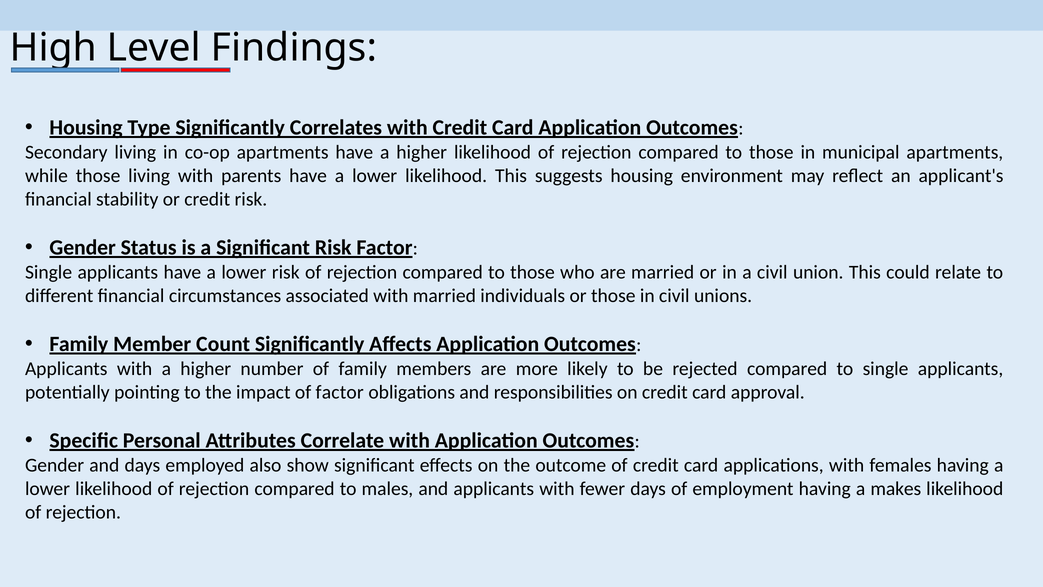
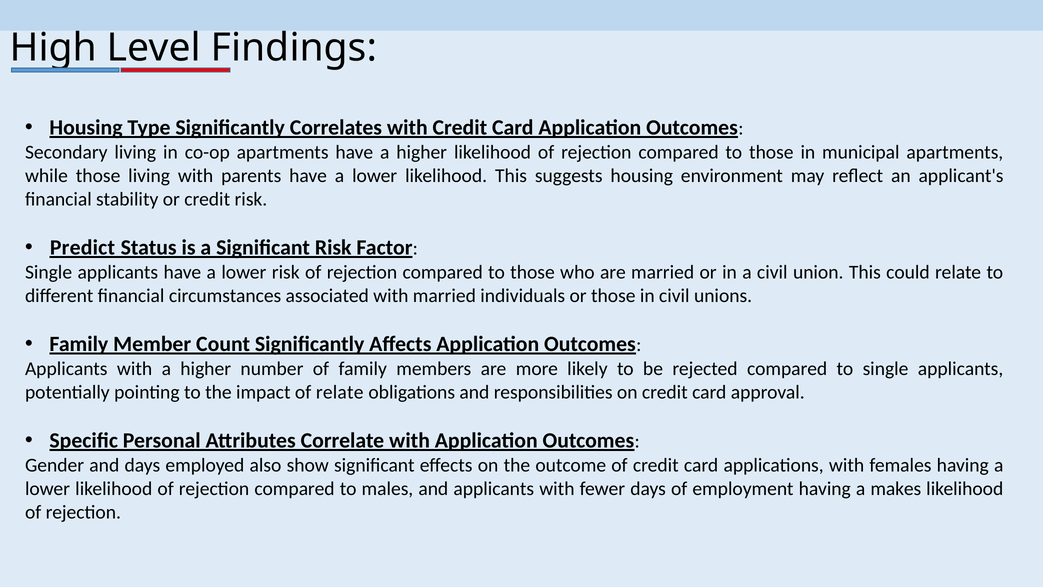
Gender at (83, 247): Gender -> Predict
of factor: factor -> relate
